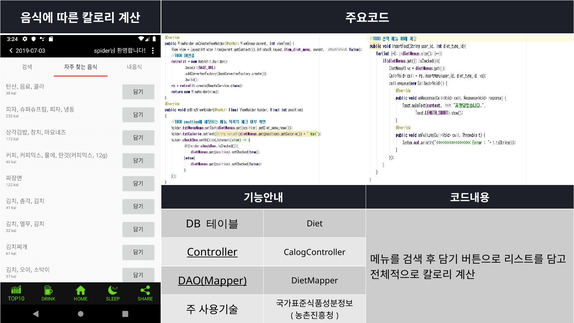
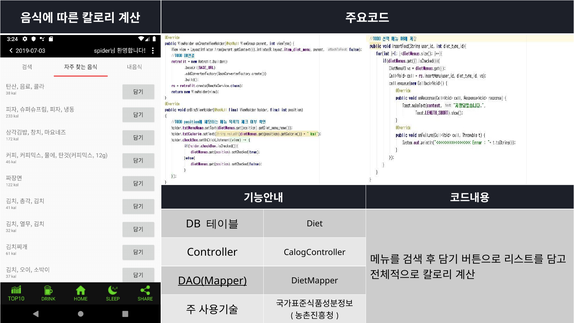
Controller underline: present -> none
